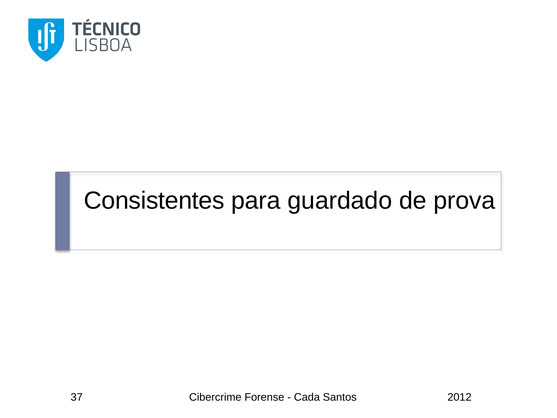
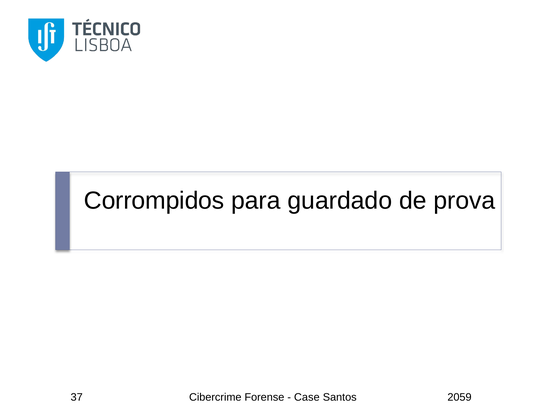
Consistentes: Consistentes -> Corrompidos
Cada: Cada -> Case
2012: 2012 -> 2059
